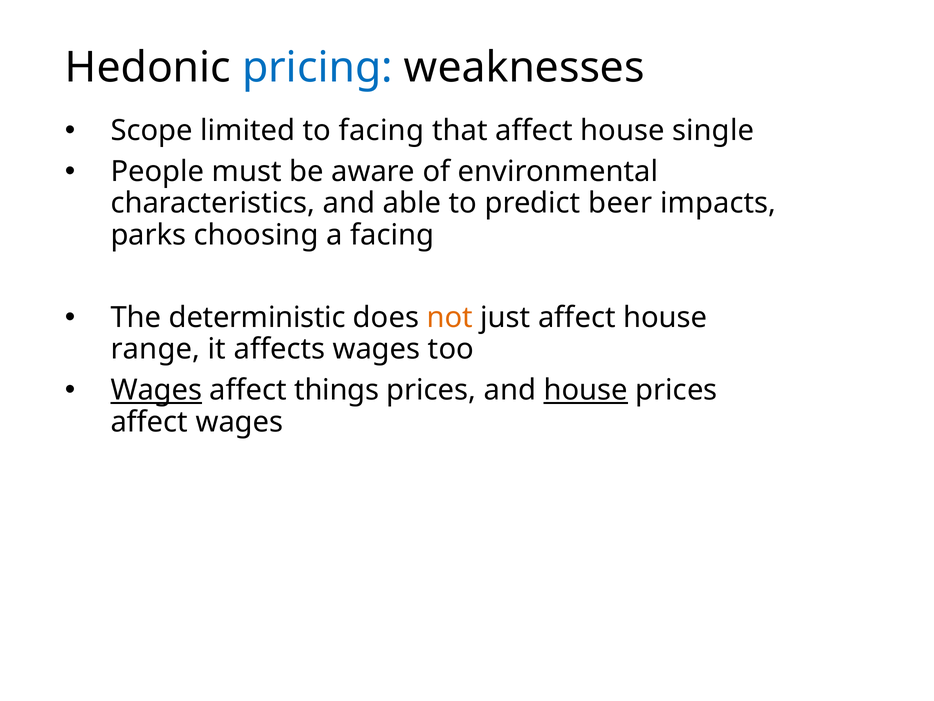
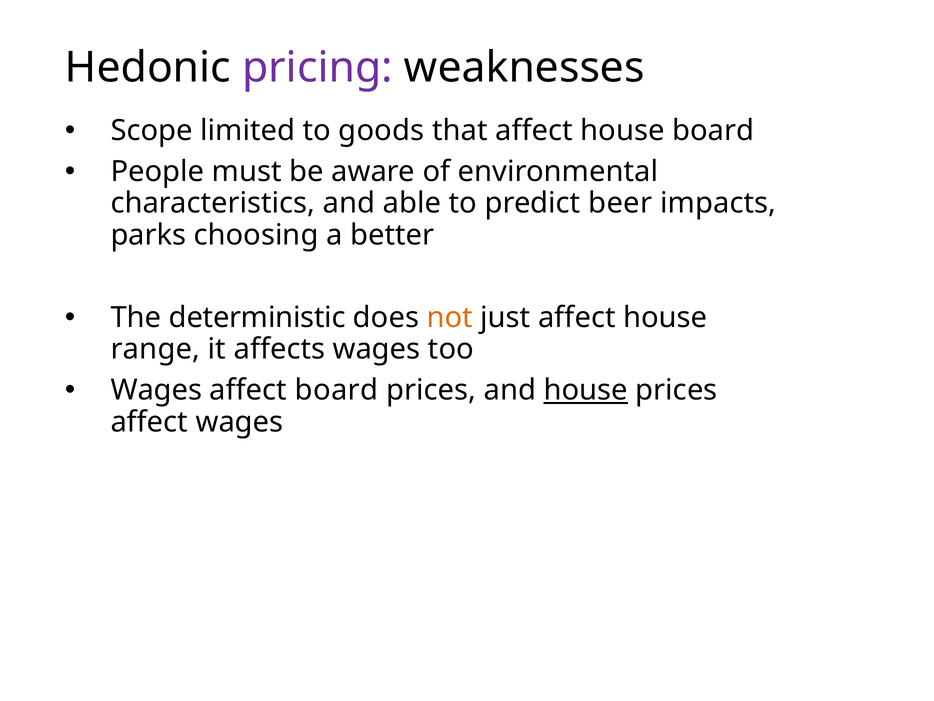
pricing colour: blue -> purple
to facing: facing -> goods
house single: single -> board
a facing: facing -> better
Wages at (156, 390) underline: present -> none
affect things: things -> board
